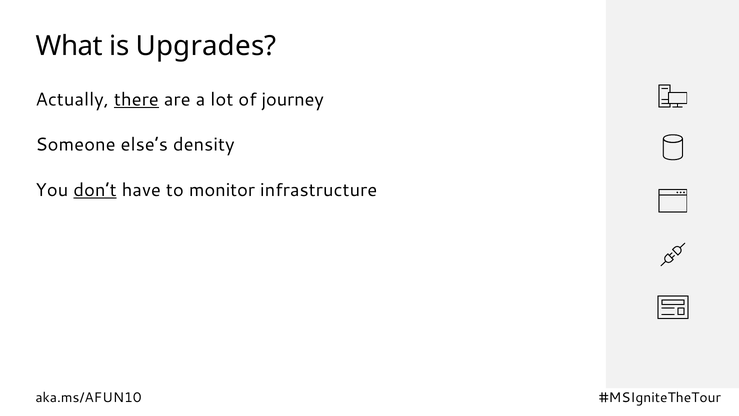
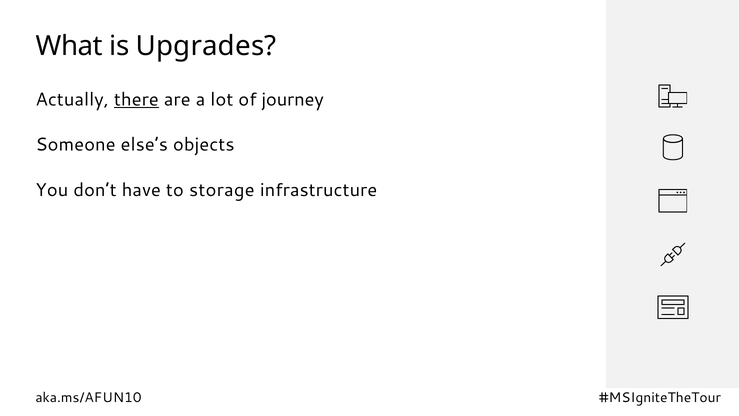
density: density -> objects
don’t underline: present -> none
monitor: monitor -> storage
